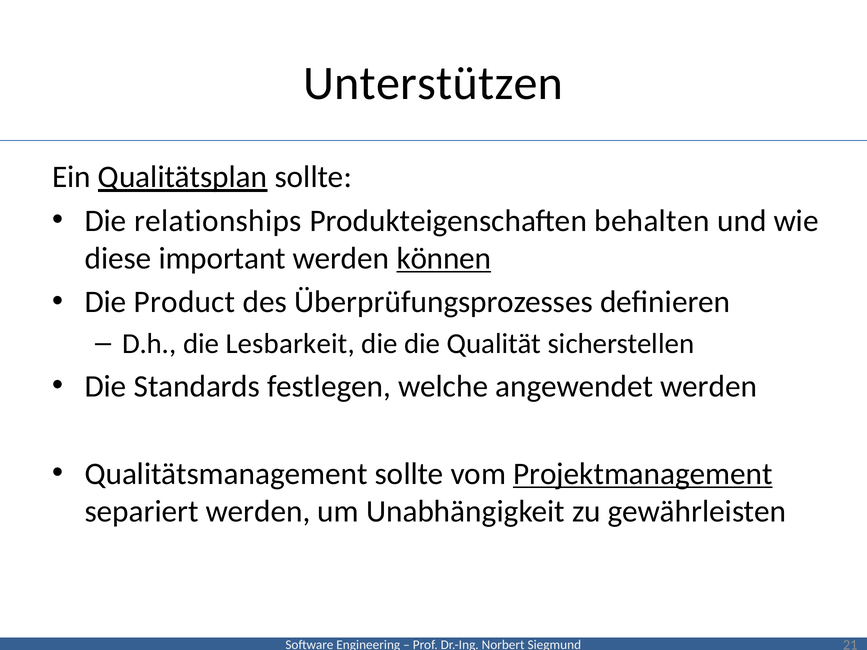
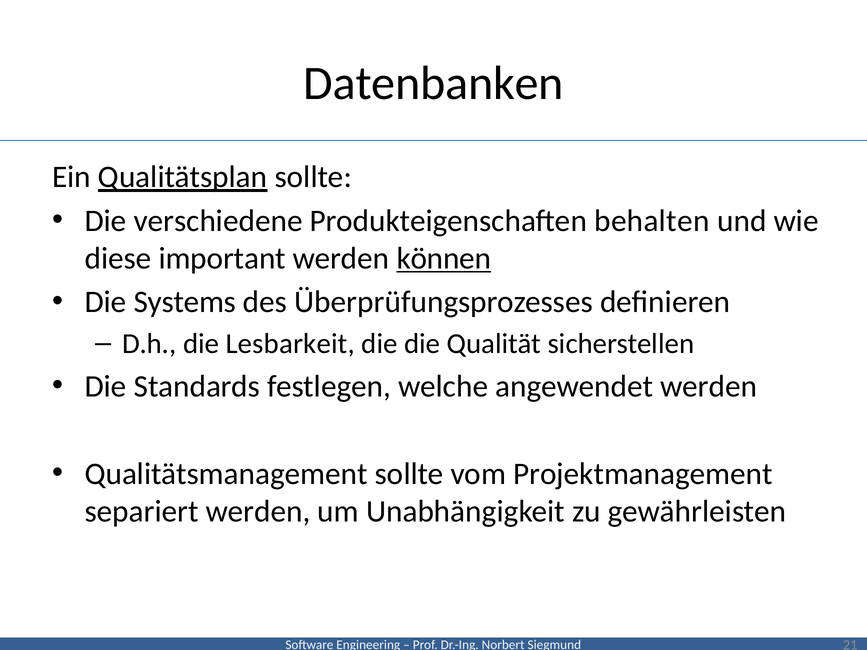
Unterstützen: Unterstützen -> Datenbanken
relationships: relationships -> verschiedene
Product: Product -> Systems
Projektmanagement underline: present -> none
